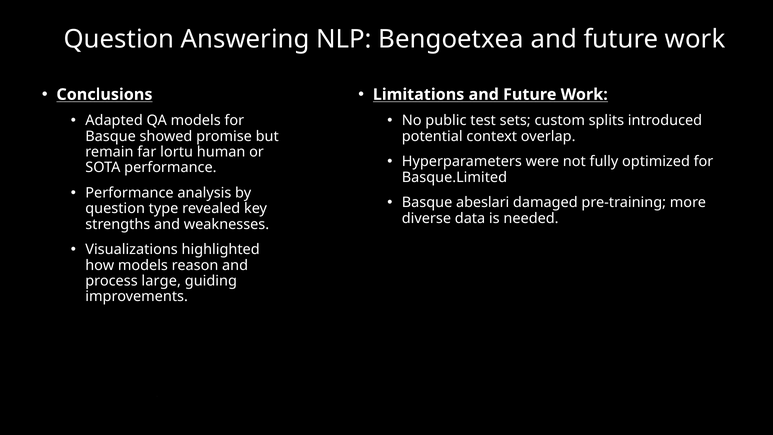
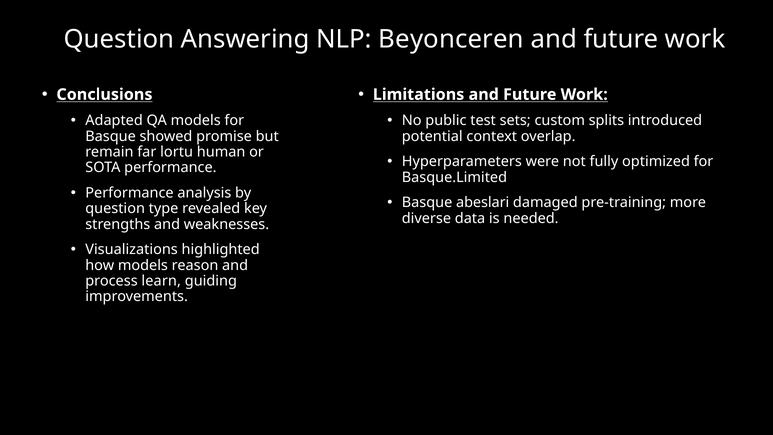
Bengoetxea: Bengoetxea -> Beyonceren
large: large -> learn
